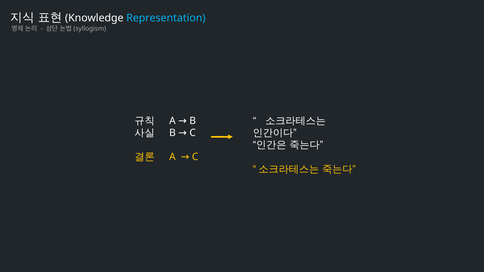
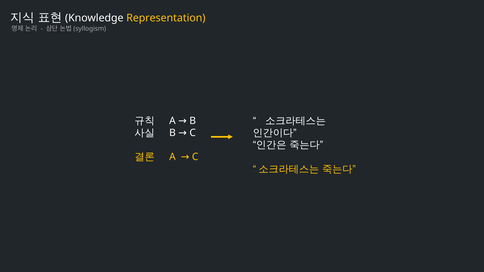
Representation colour: light blue -> yellow
